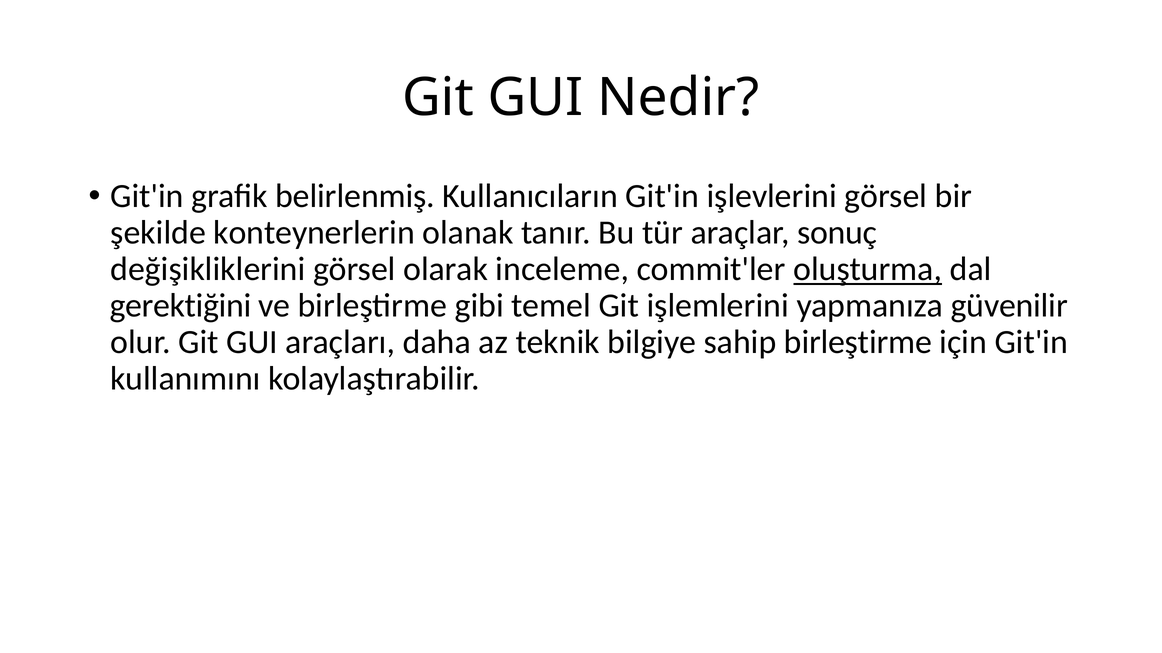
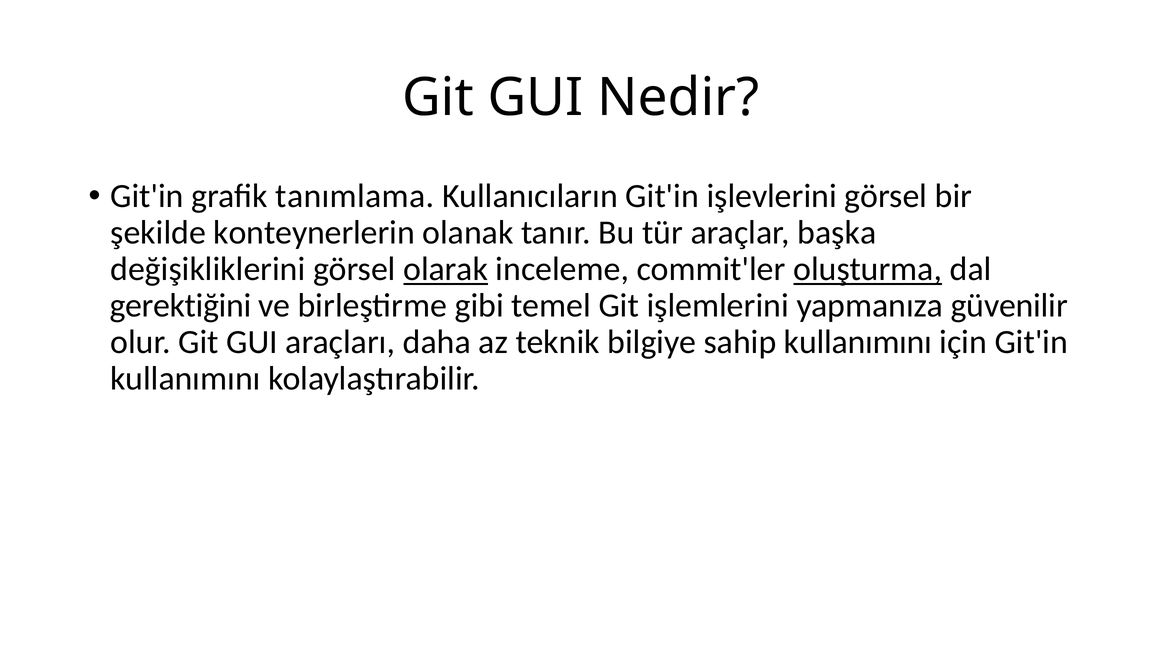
belirlenmiş: belirlenmiş -> tanımlama
sonuç: sonuç -> başka
olarak underline: none -> present
sahip birleştirme: birleştirme -> kullanımını
